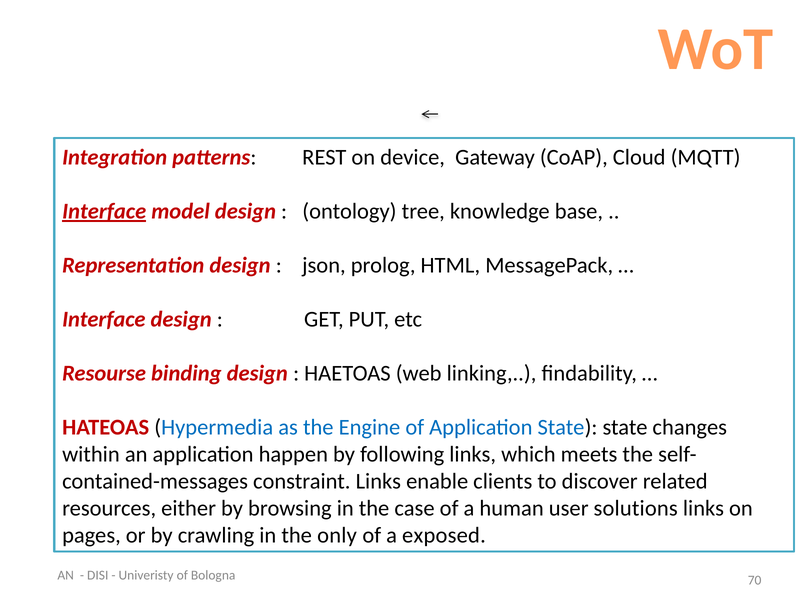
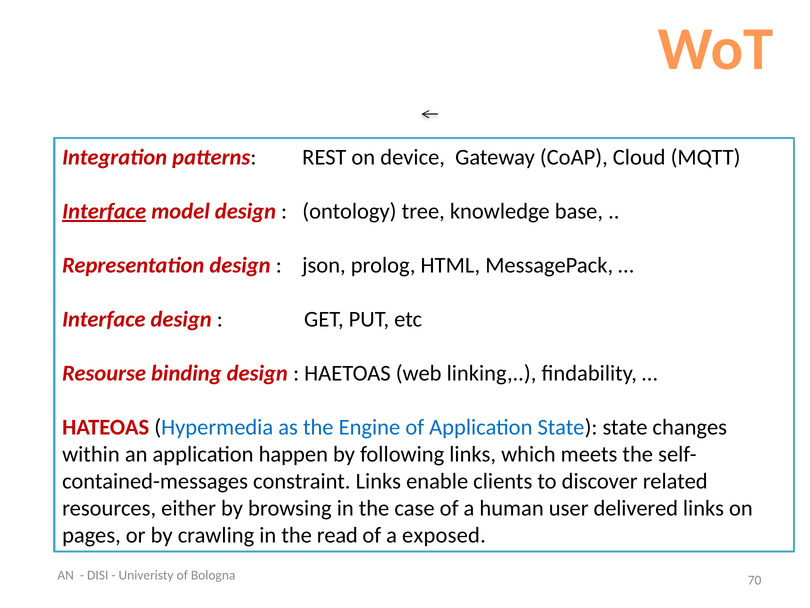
solutions: solutions -> delivered
only: only -> read
